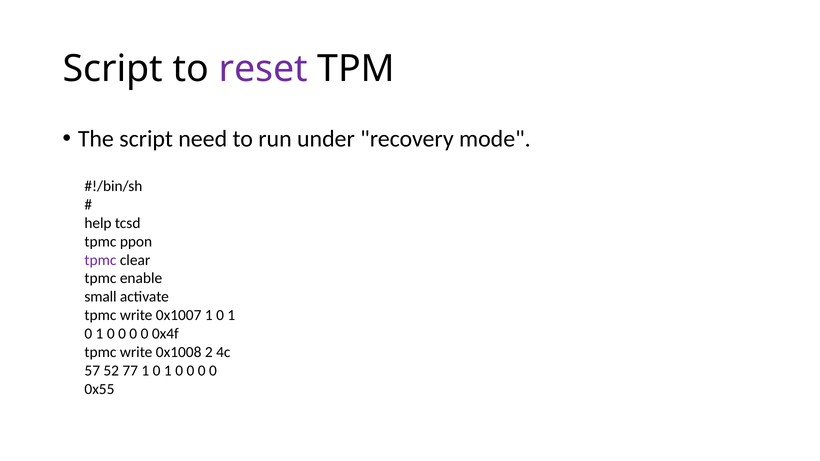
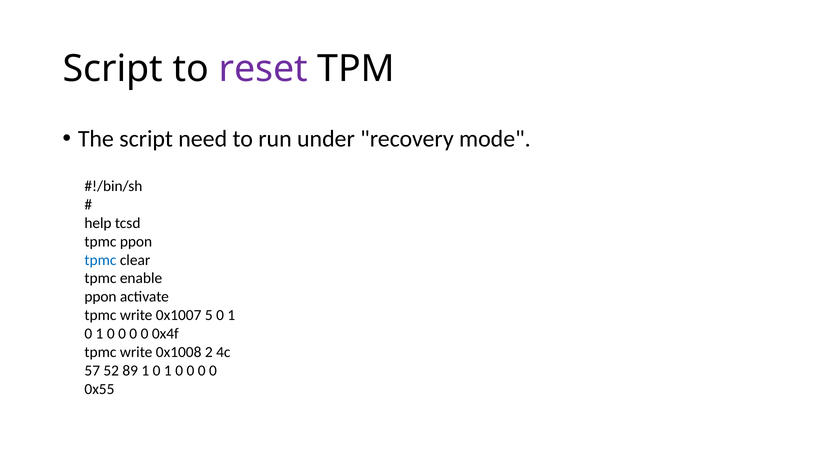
tpmc at (100, 260) colour: purple -> blue
small at (101, 297): small -> ppon
0x1007 1: 1 -> 5
77: 77 -> 89
